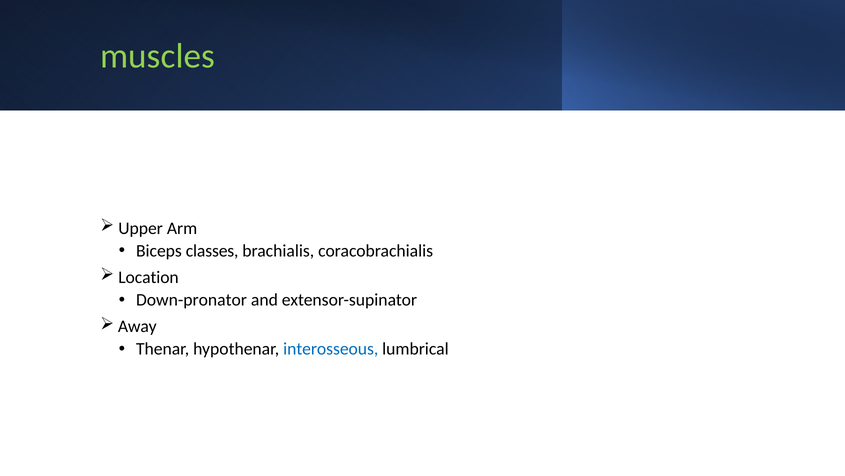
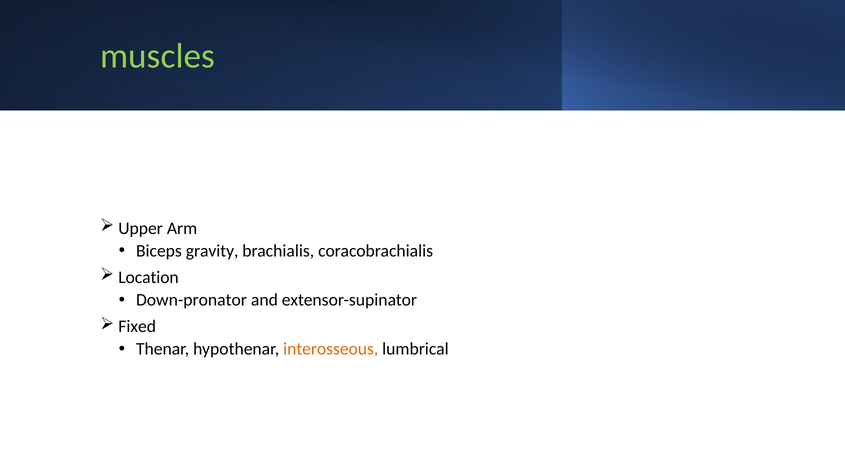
classes: classes -> gravity
Away: Away -> Fixed
interosseous colour: blue -> orange
